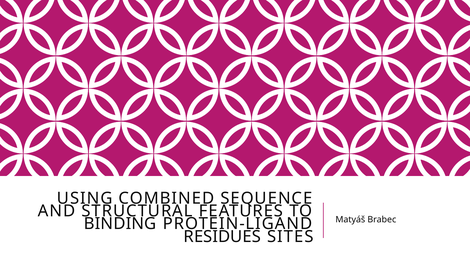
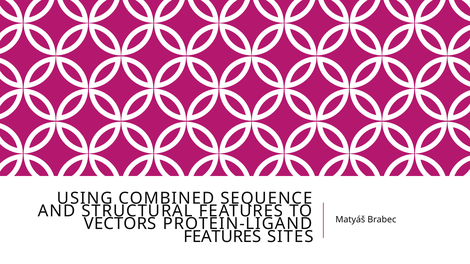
BINDING: BINDING -> VECTORS
RESIDUES at (222, 237): RESIDUES -> FEATURES
